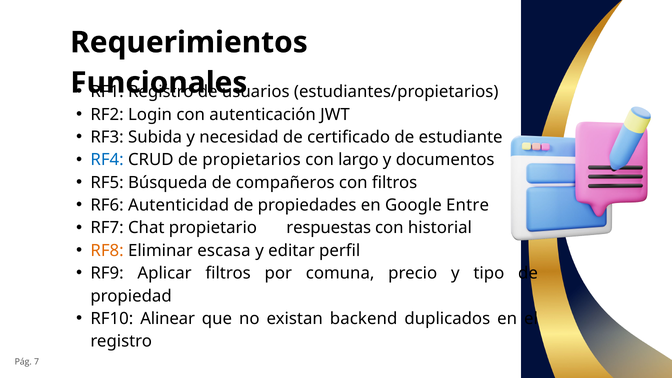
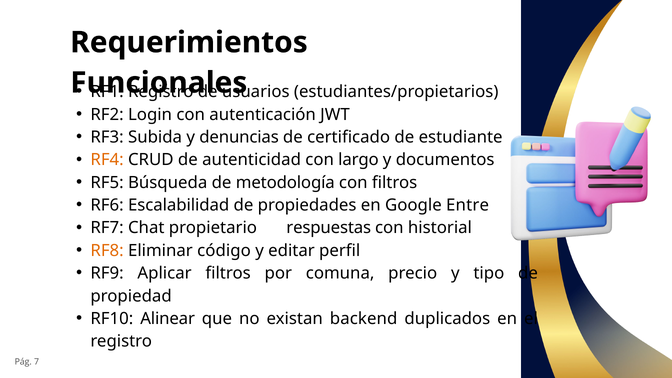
necesidad: necesidad -> denuncias
RF4 colour: blue -> orange
propietarios: propietarios -> autenticidad
compañeros: compañeros -> metodología
Autenticidad: Autenticidad -> Escalabilidad
escasa: escasa -> código
